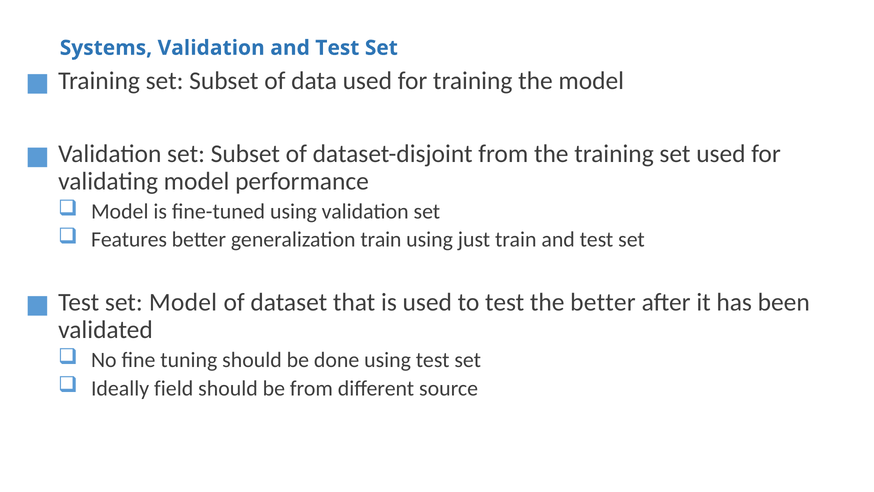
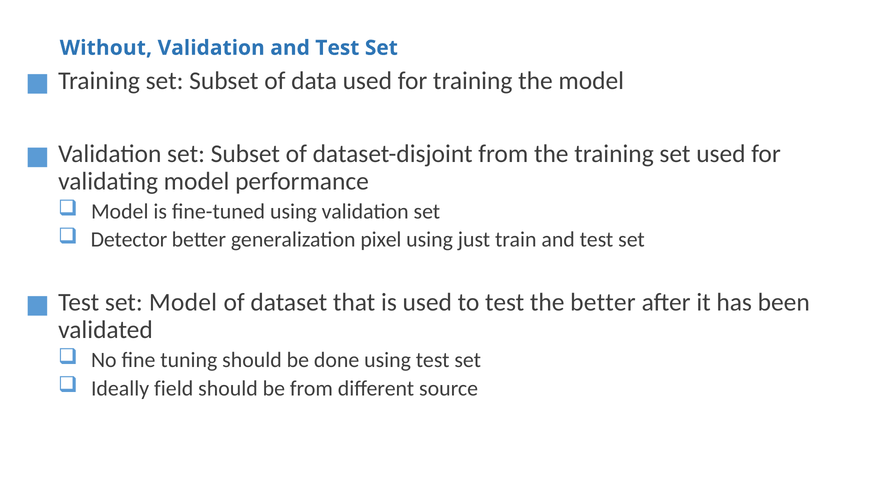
Systems: Systems -> Without
Features: Features -> Detector
generalization train: train -> pixel
